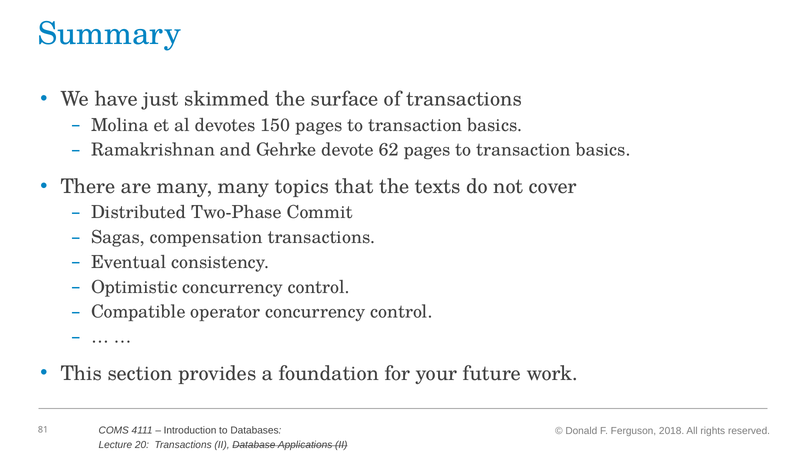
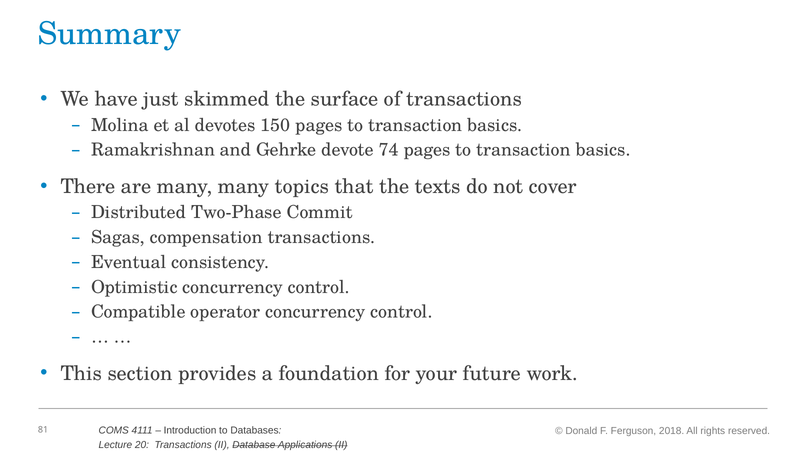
62: 62 -> 74
